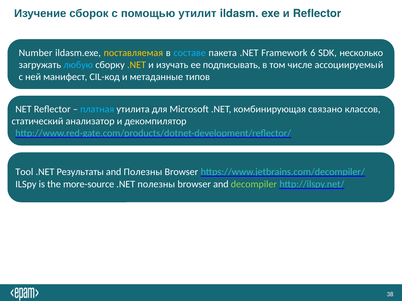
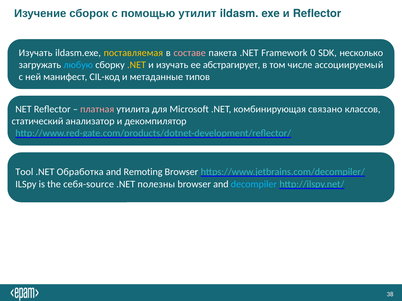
Number at (36, 53): Number -> Изучать
составе colour: light blue -> pink
6: 6 -> 0
подписывать: подписывать -> абстрагирует
платная colour: light blue -> pink
Результаты: Результаты -> Обработка
and Полезны: Полезны -> Remoting
more-source: more-source -> себя-source
decompiler colour: light green -> light blue
